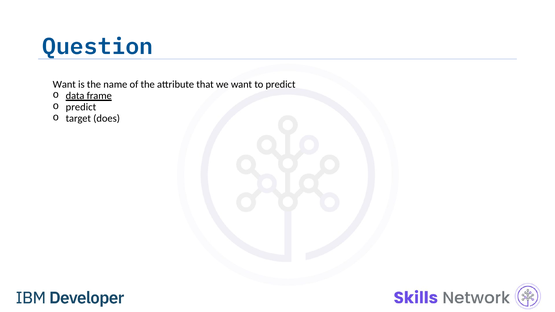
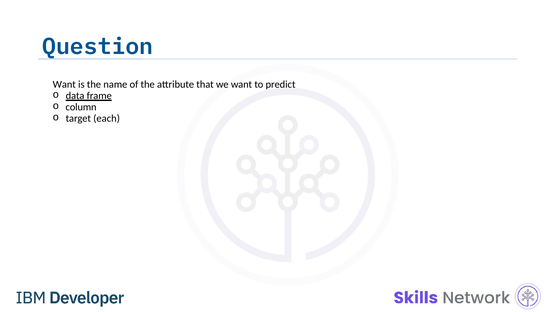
predict at (81, 107): predict -> column
does: does -> each
